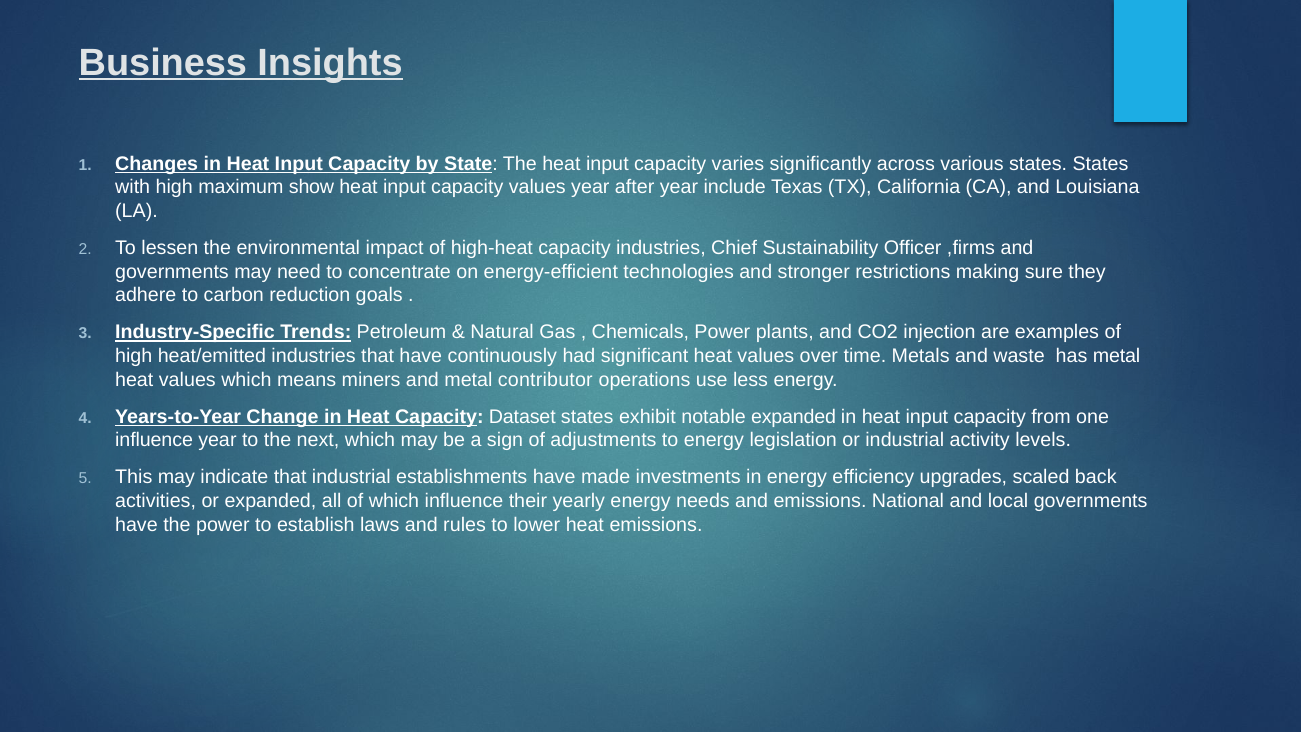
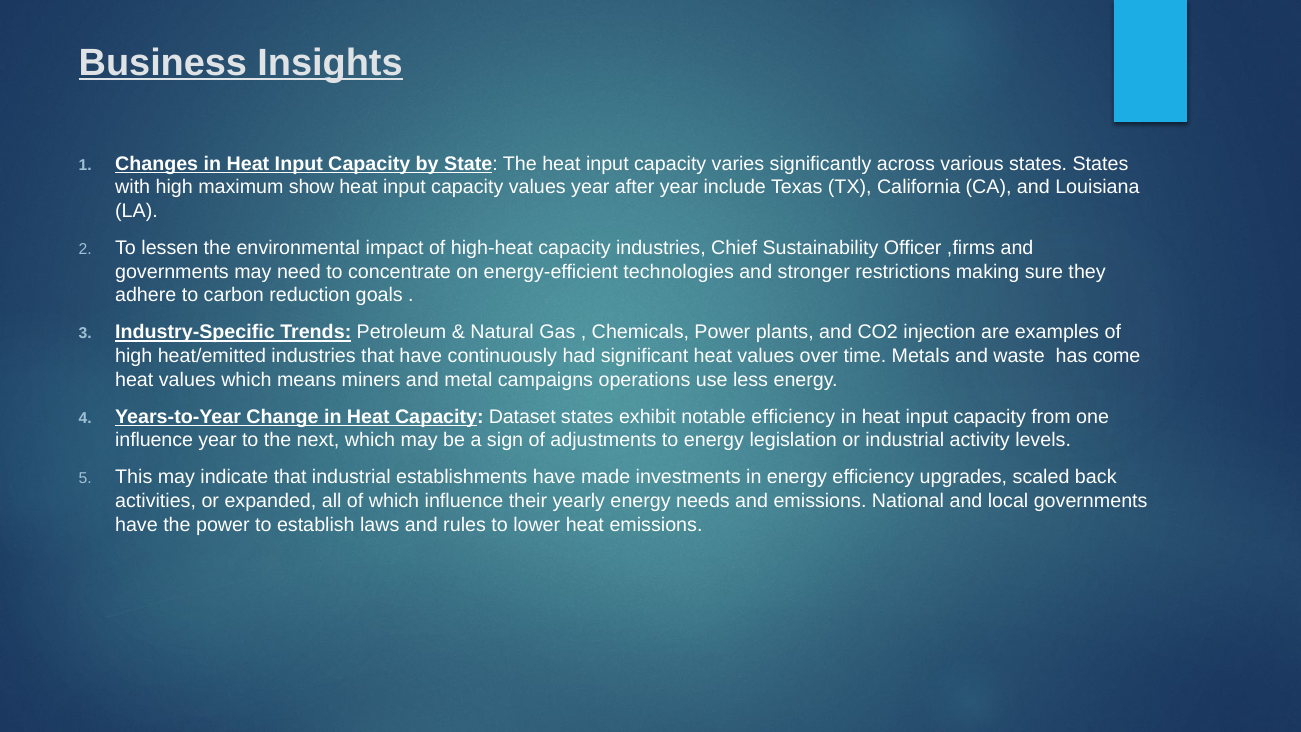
has metal: metal -> come
contributor: contributor -> campaigns
notable expanded: expanded -> efficiency
